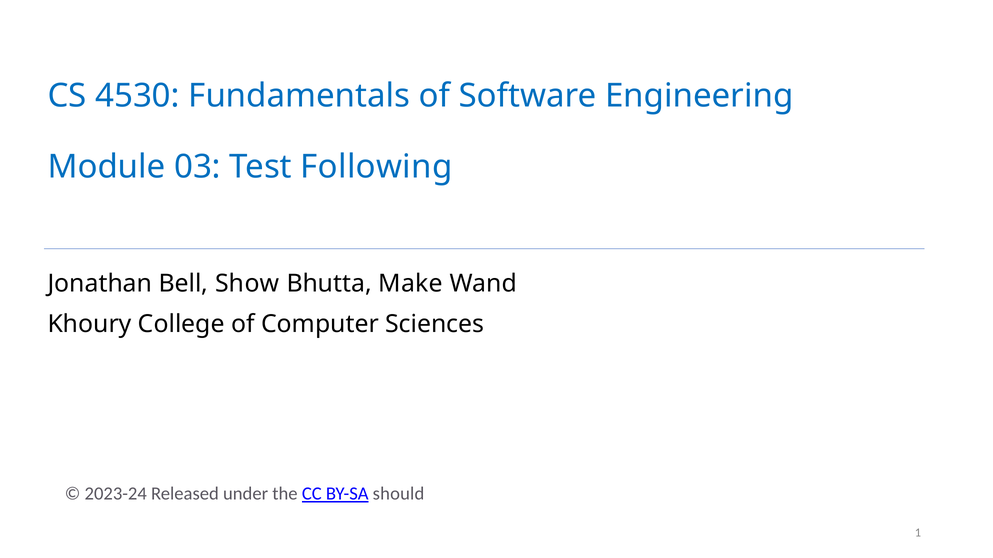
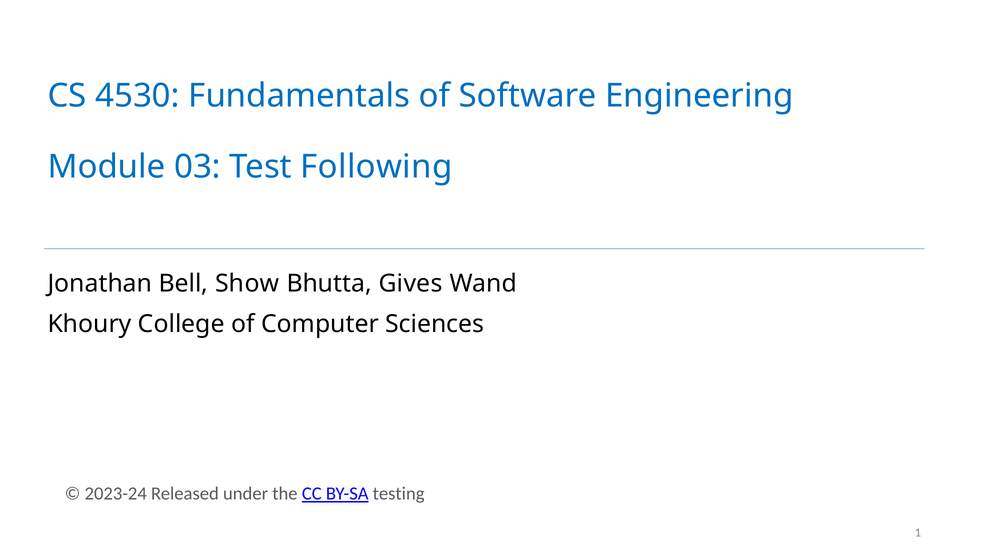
Make: Make -> Gives
should: should -> testing
